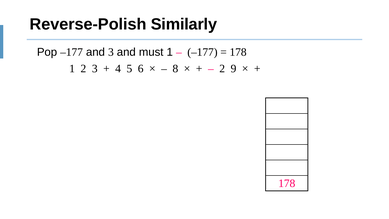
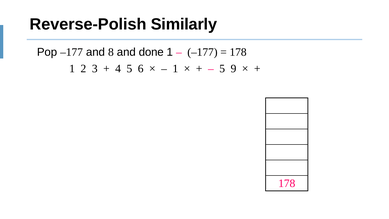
and 3: 3 -> 8
must: must -> done
8 at (175, 69): 8 -> 1
2 at (222, 69): 2 -> 5
